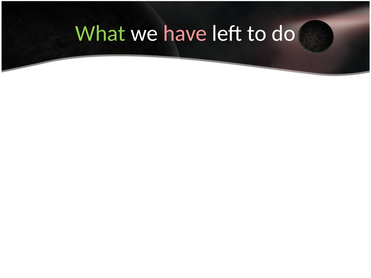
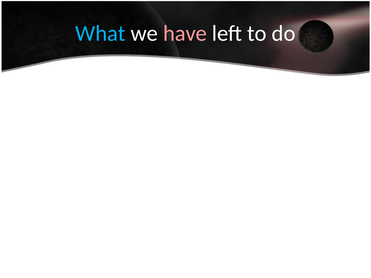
What colour: light green -> light blue
